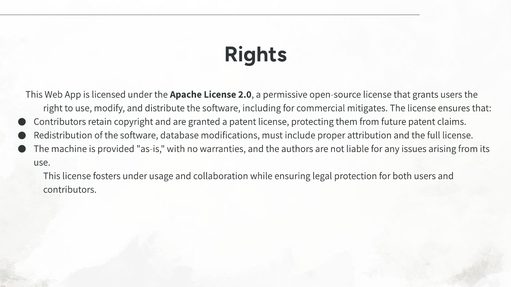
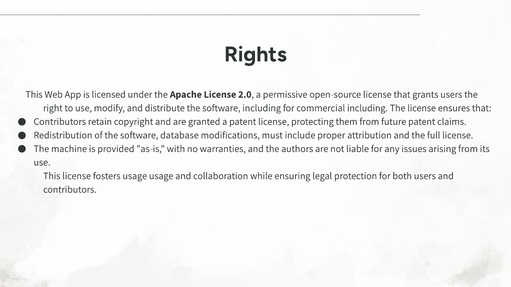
commercial mitigates: mitigates -> including
fosters under: under -> usage
